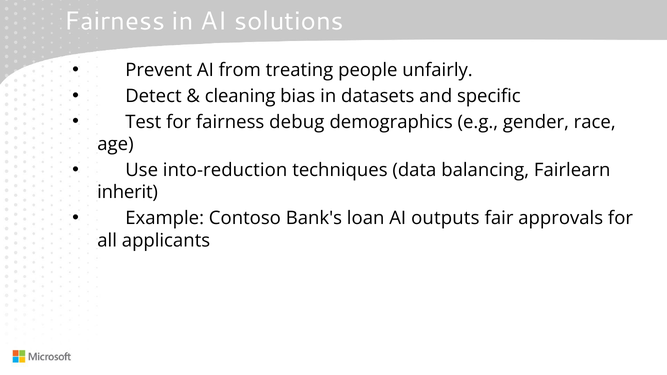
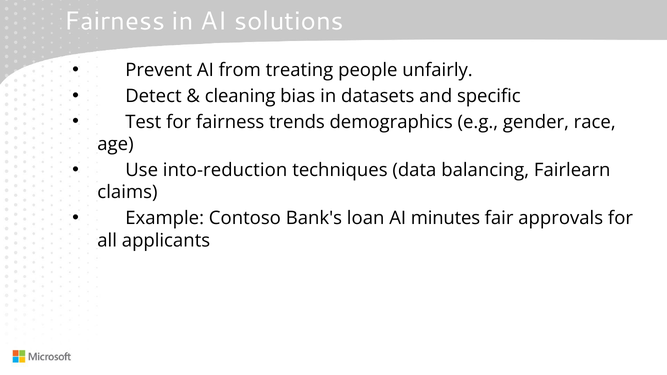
debug: debug -> trends
inherit: inherit -> claims
outputs: outputs -> minutes
